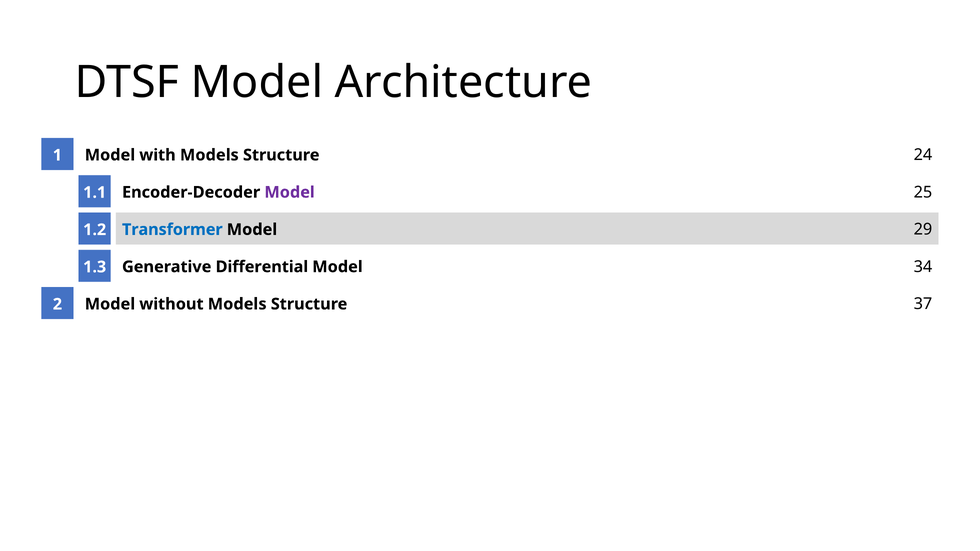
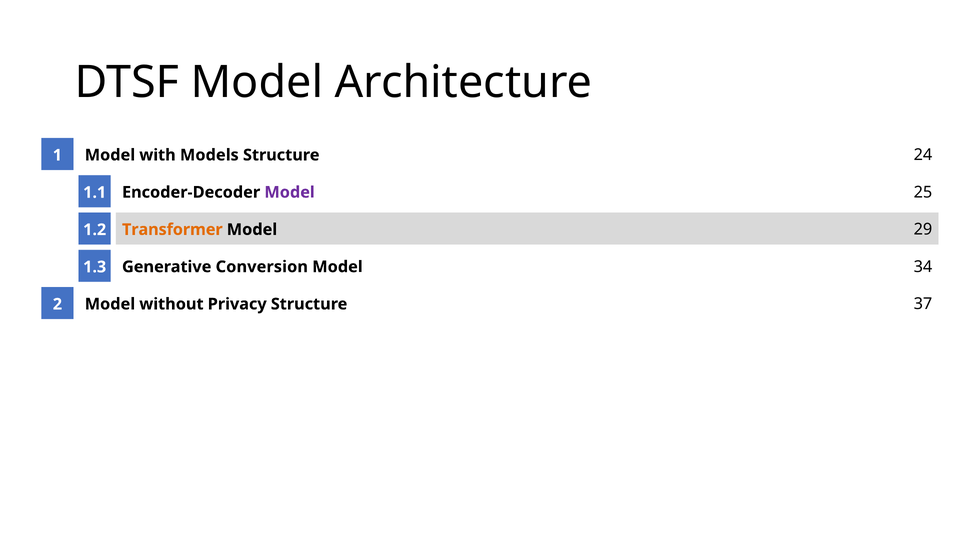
Transformer colour: blue -> orange
Differential: Differential -> Conversion
without Models: Models -> Privacy
